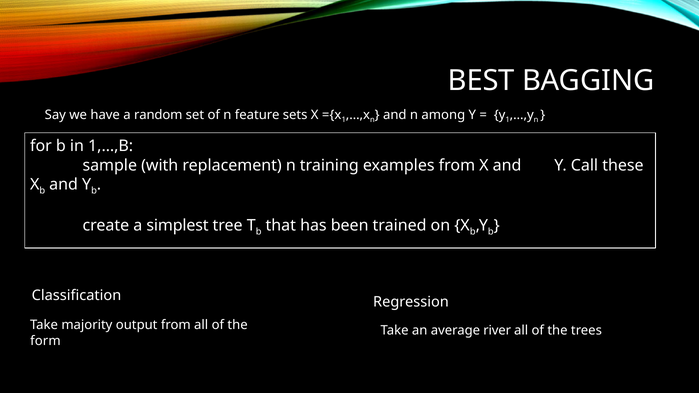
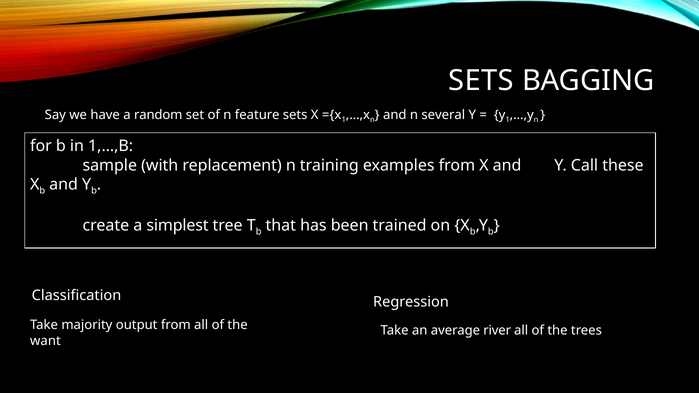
BEST at (481, 81): BEST -> SETS
among: among -> several
form: form -> want
